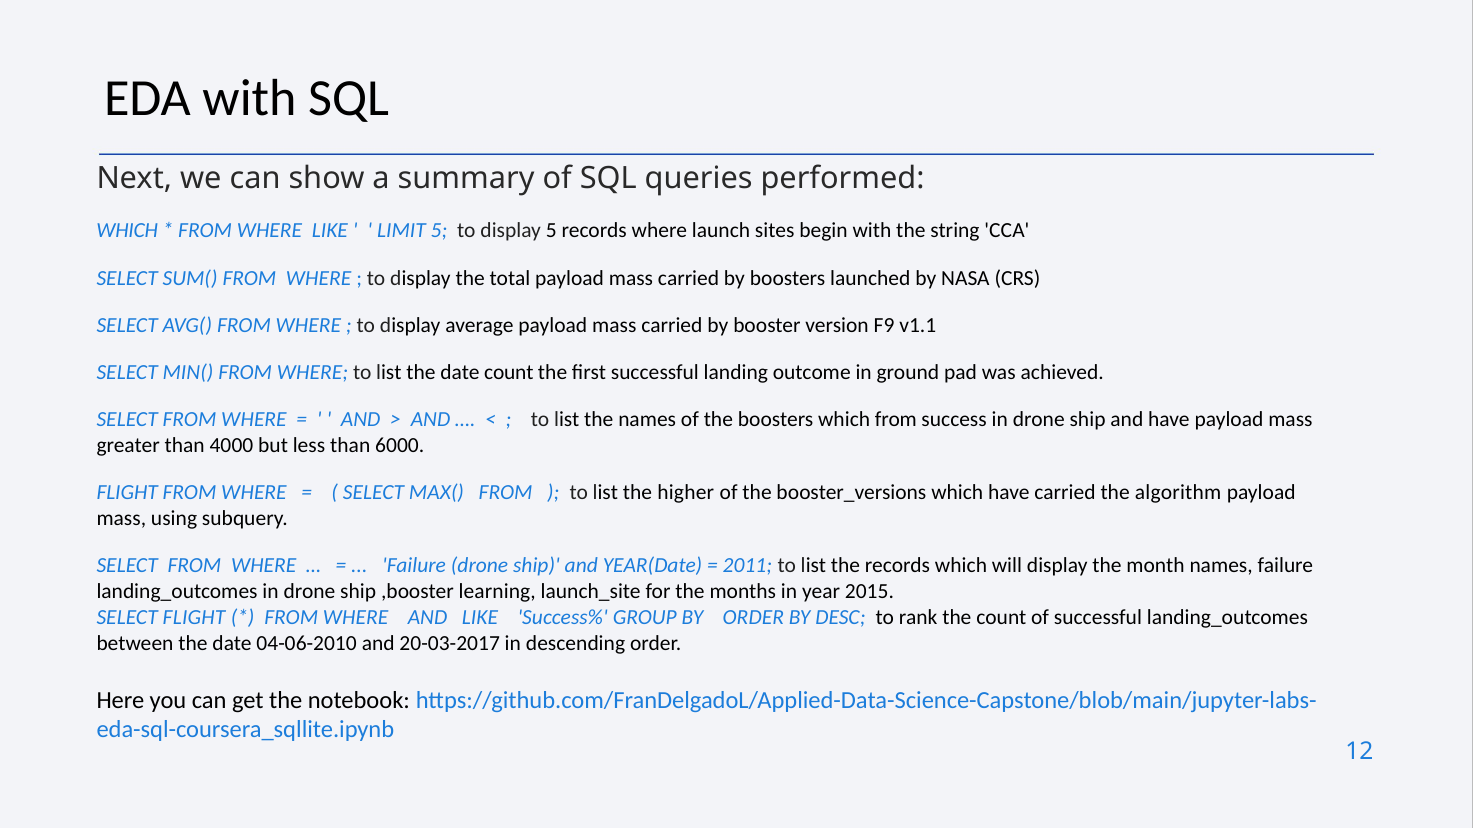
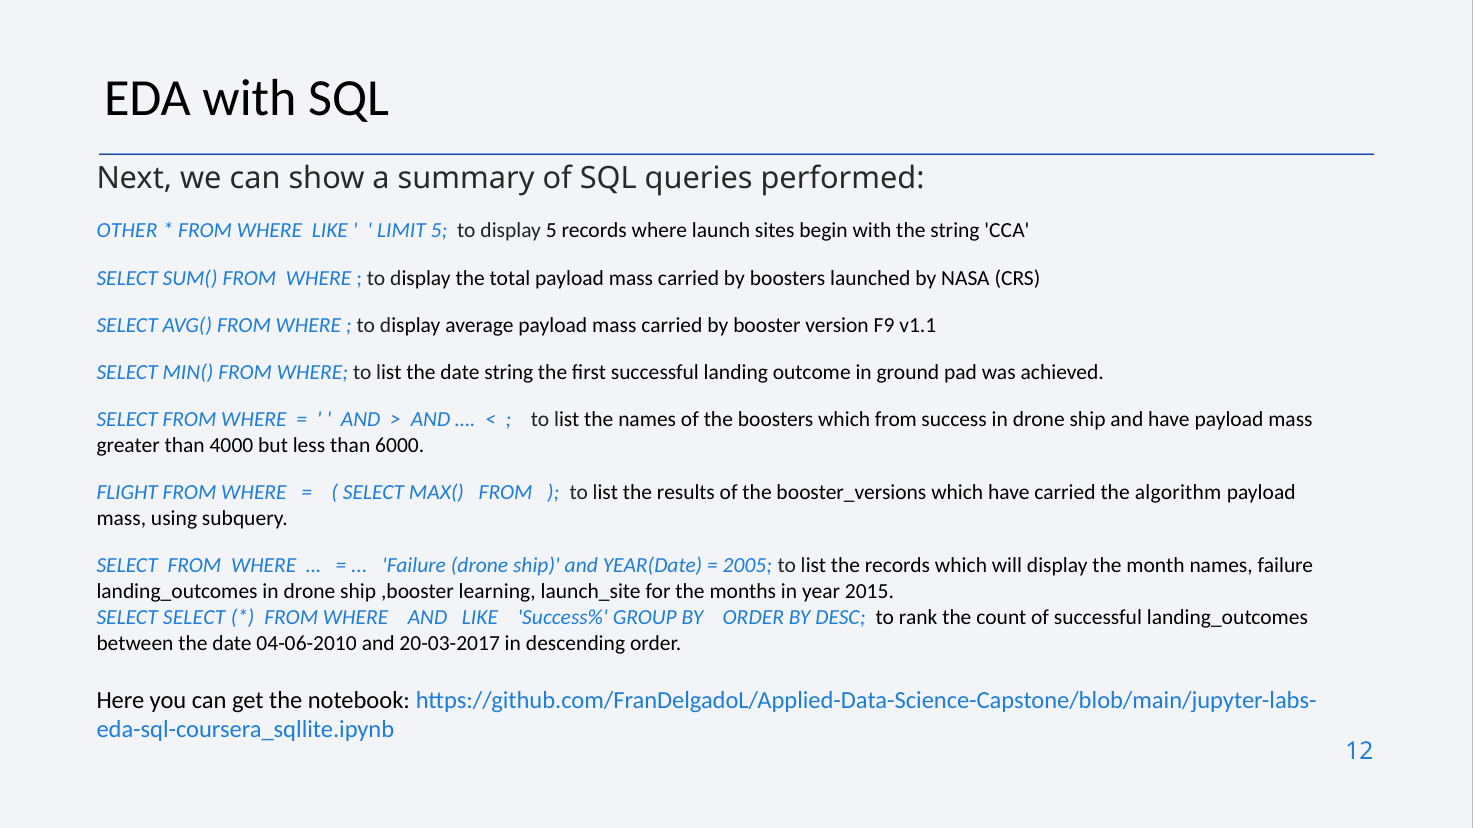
WHICH at (127, 231): WHICH -> OTHER
date count: count -> string
higher: higher -> results
2011: 2011 -> 2005
SELECT FLIGHT: FLIGHT -> SELECT
